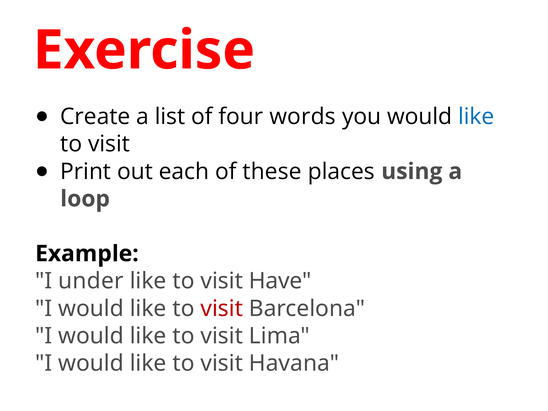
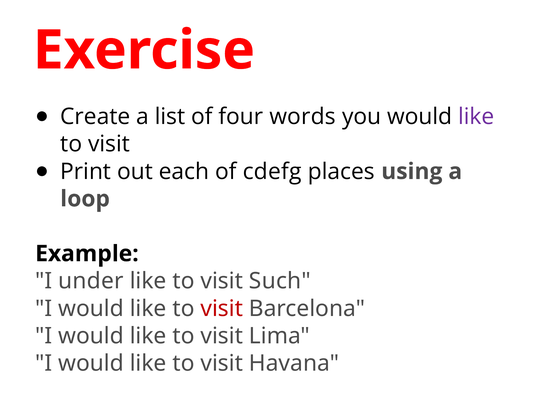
like at (476, 117) colour: blue -> purple
these: these -> cdefg
Have: Have -> Such
